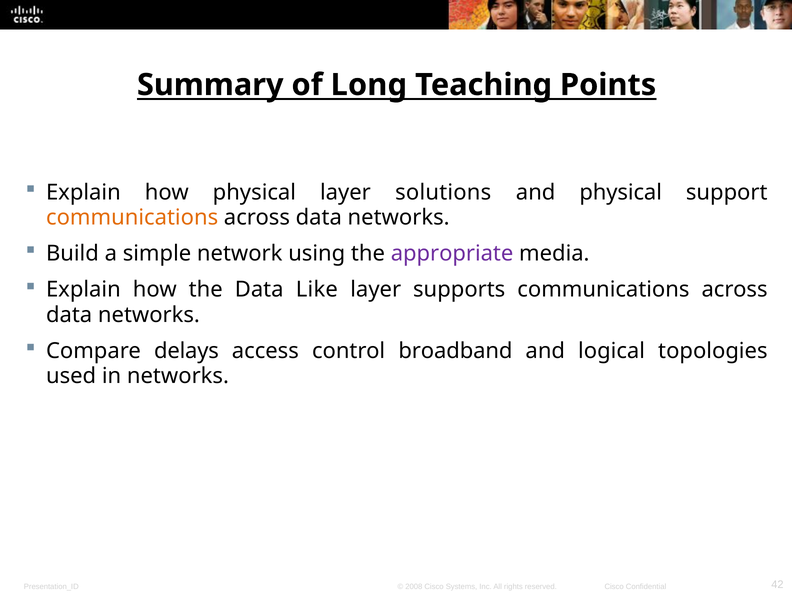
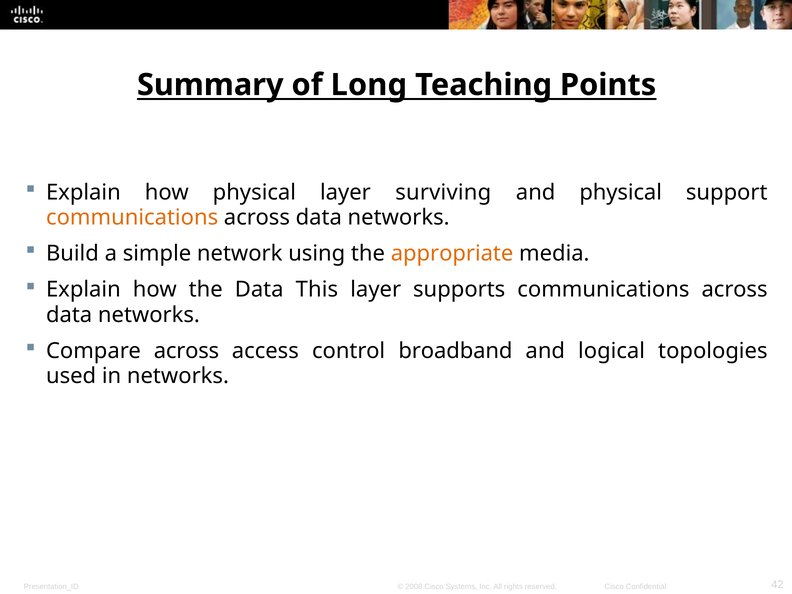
solutions: solutions -> surviving
appropriate colour: purple -> orange
Like: Like -> This
Compare delays: delays -> across
